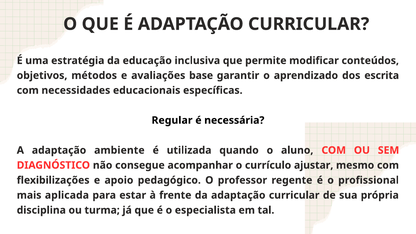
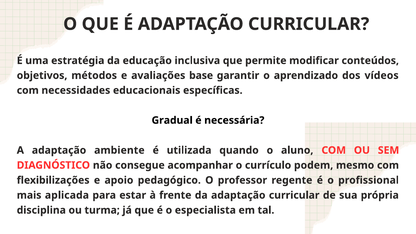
escrita: escrita -> vídeos
Regular: Regular -> Gradual
ajustar: ajustar -> podem
